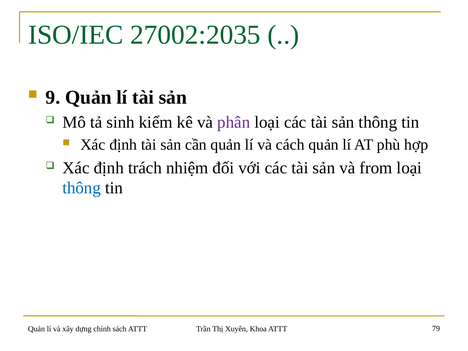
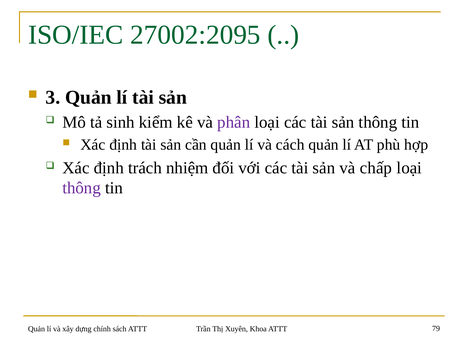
27002:2035: 27002:2035 -> 27002:2095
9: 9 -> 3
from: from -> chấp
thông at (82, 188) colour: blue -> purple
